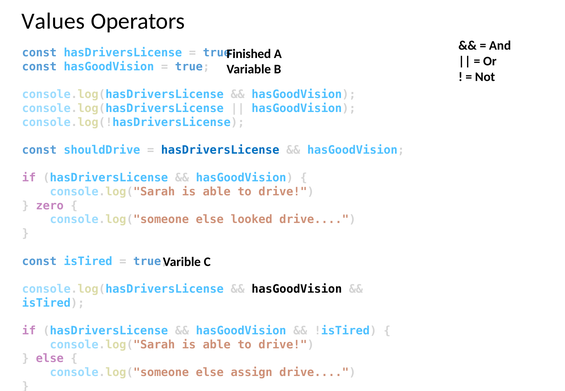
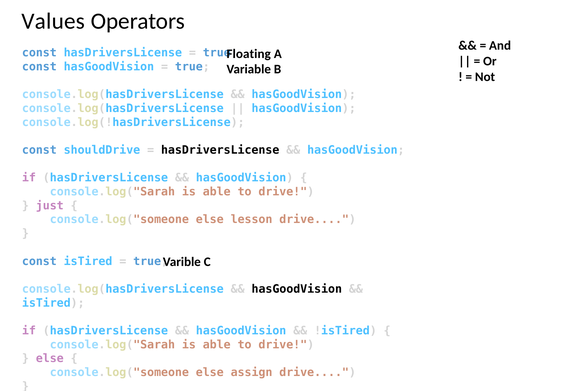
Finished: Finished -> Floating
hasDriversLicense at (220, 150) colour: blue -> black
zero: zero -> just
looked: looked -> lesson
